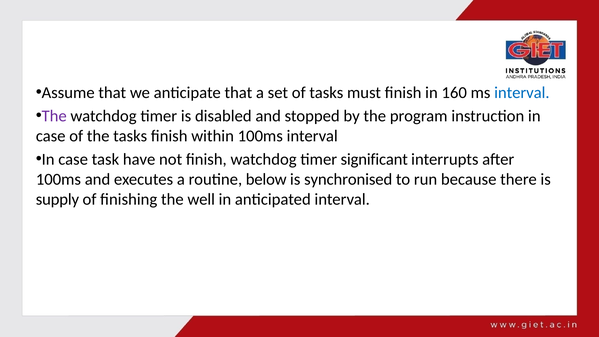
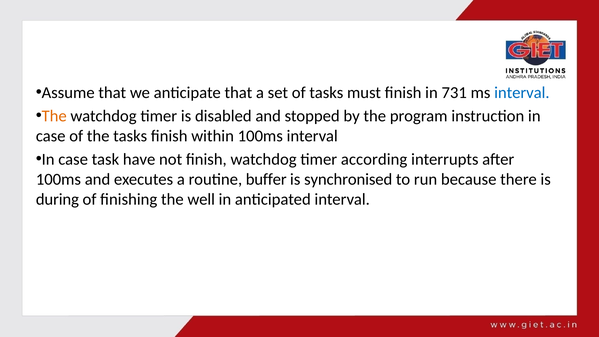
160: 160 -> 731
The at (54, 116) colour: purple -> orange
significant: significant -> according
below: below -> buffer
supply: supply -> during
